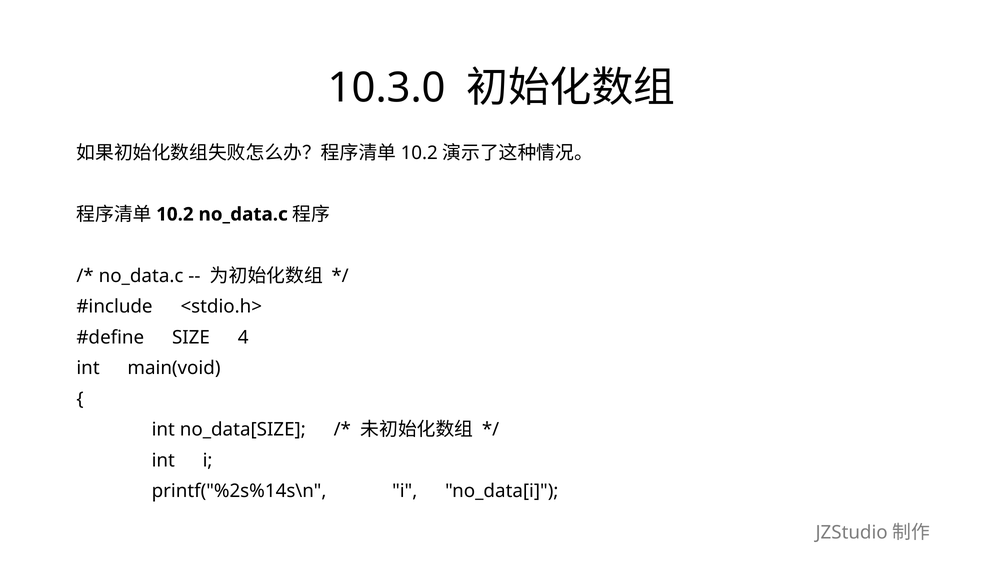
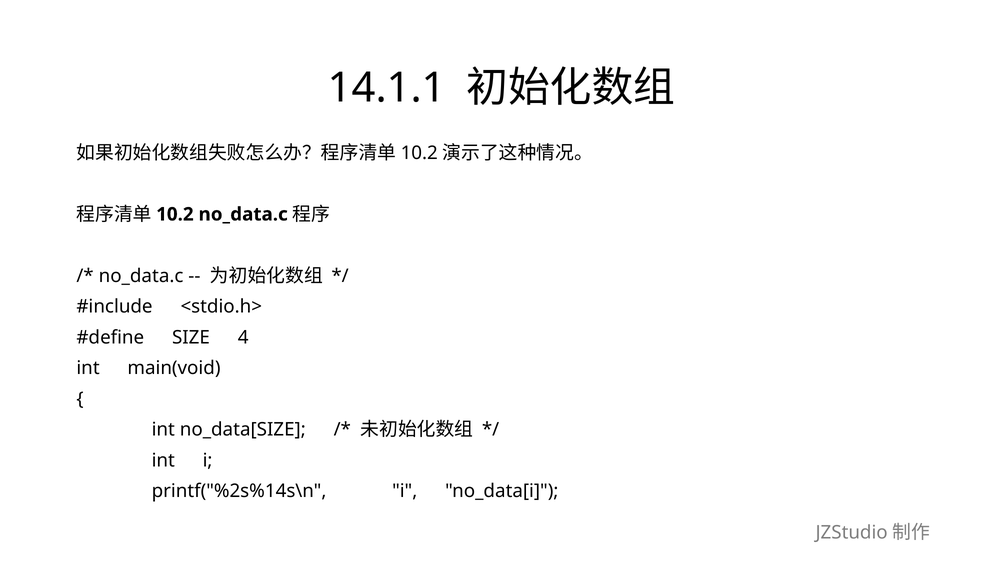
10.3.0: 10.3.0 -> 14.1.1
